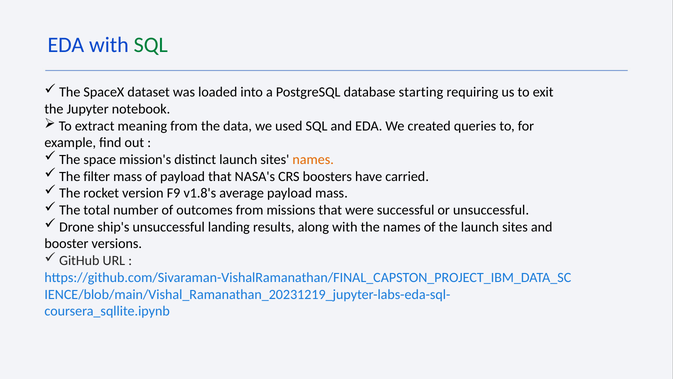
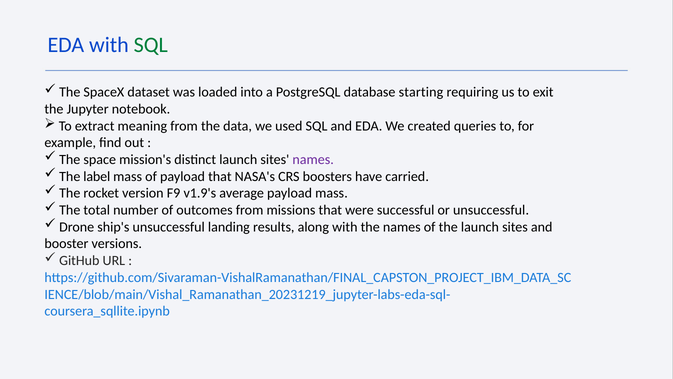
names at (313, 159) colour: orange -> purple
filter: filter -> label
v1.8's: v1.8's -> v1.9's
